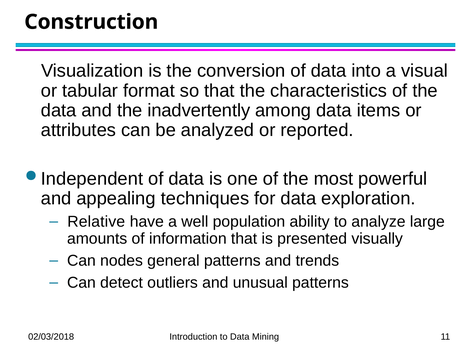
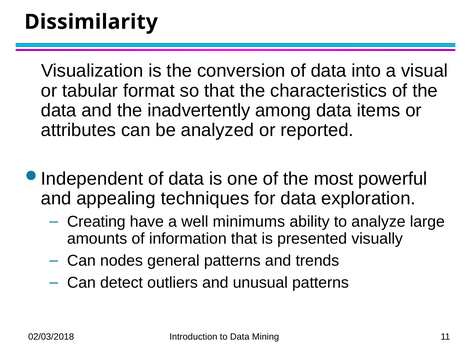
Construction: Construction -> Dissimilarity
Relative: Relative -> Creating
population: population -> minimums
